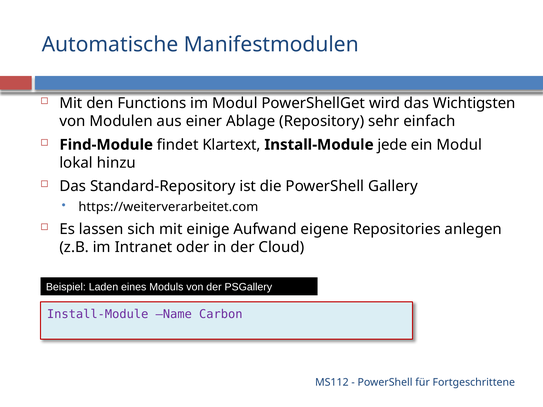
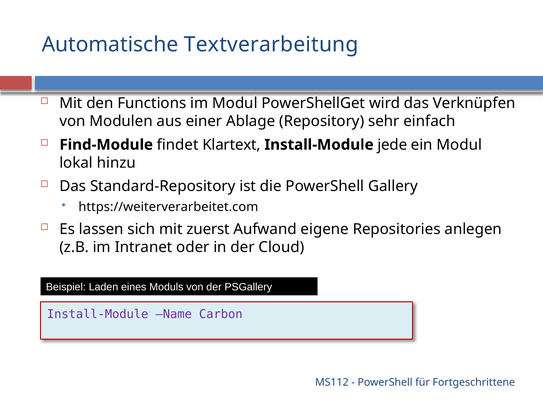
Manifestmodulen: Manifestmodulen -> Textverarbeitung
Wichtigsten: Wichtigsten -> Verknüpfen
einige: einige -> zuerst
